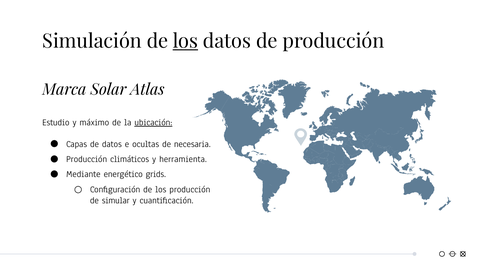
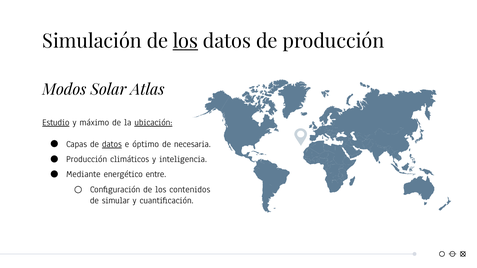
Marca: Marca -> Modos
Estudio underline: none -> present
datos at (112, 144) underline: none -> present
ocultas: ocultas -> óptimo
herramienta: herramienta -> inteligencia
grids: grids -> entre
los producción: producción -> contenidos
